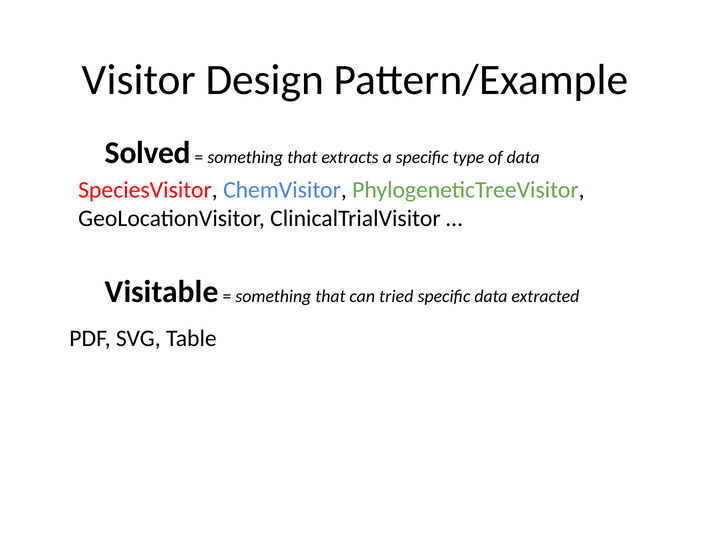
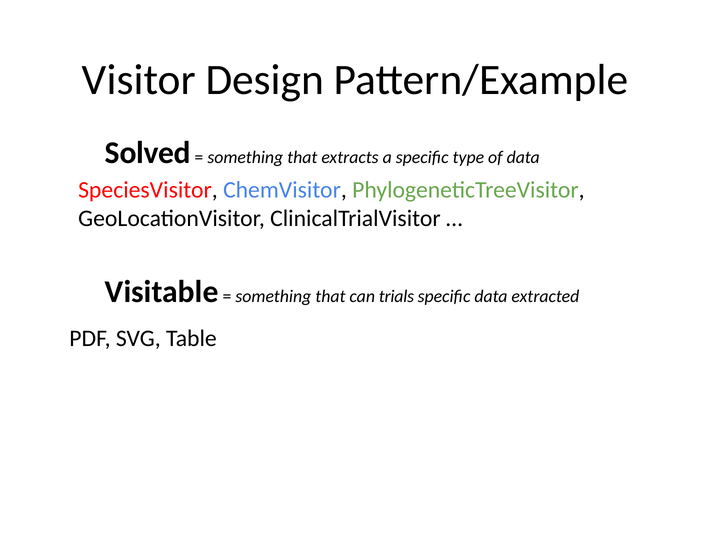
tried: tried -> trials
